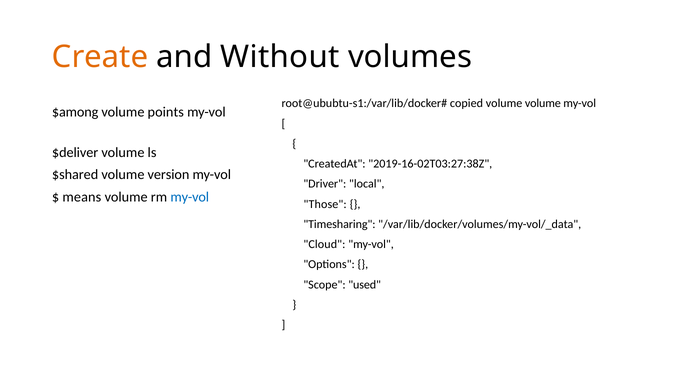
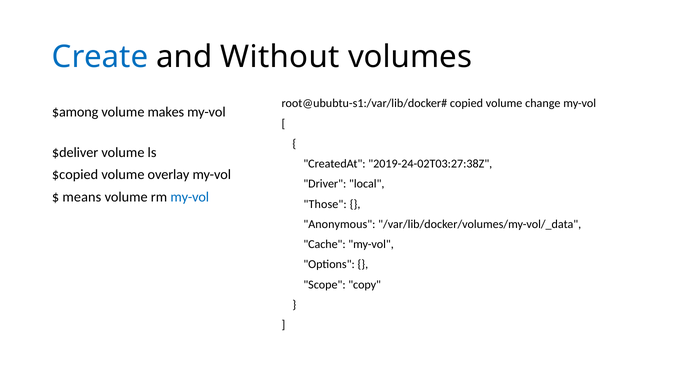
Create colour: orange -> blue
volume volume: volume -> change
points: points -> makes
2019-16-02T03:27:38Z: 2019-16-02T03:27:38Z -> 2019-24-02T03:27:38Z
$shared: $shared -> $copied
version: version -> overlay
Timesharing: Timesharing -> Anonymous
Cloud: Cloud -> Cache
used: used -> copy
